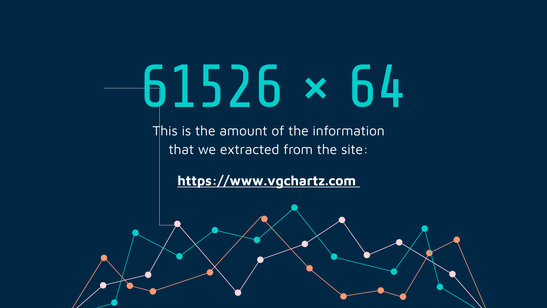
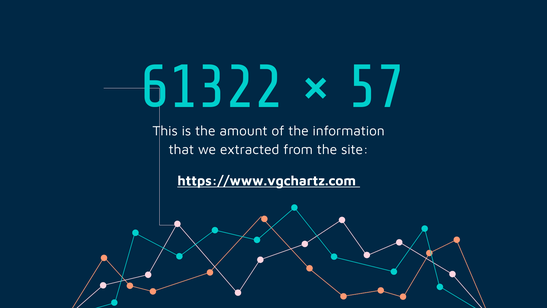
61526: 61526 -> 61322
64: 64 -> 57
